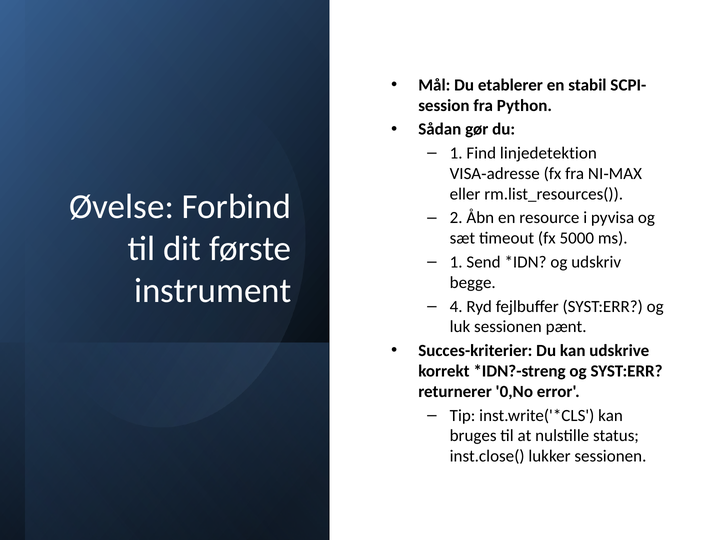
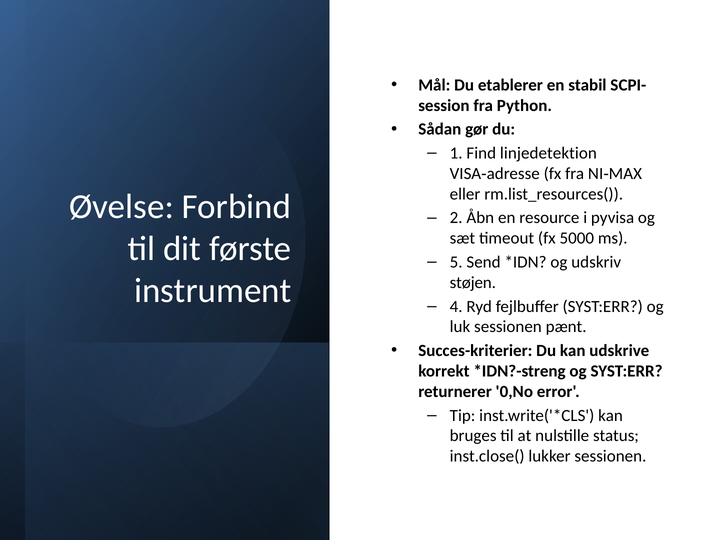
1 at (456, 262): 1 -> 5
begge: begge -> støjen
